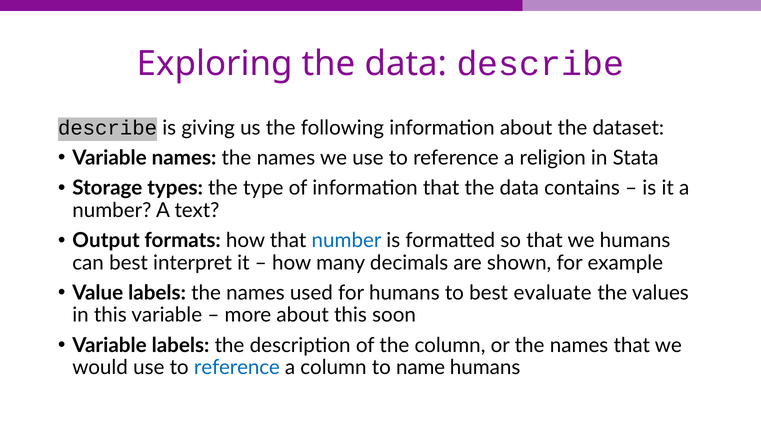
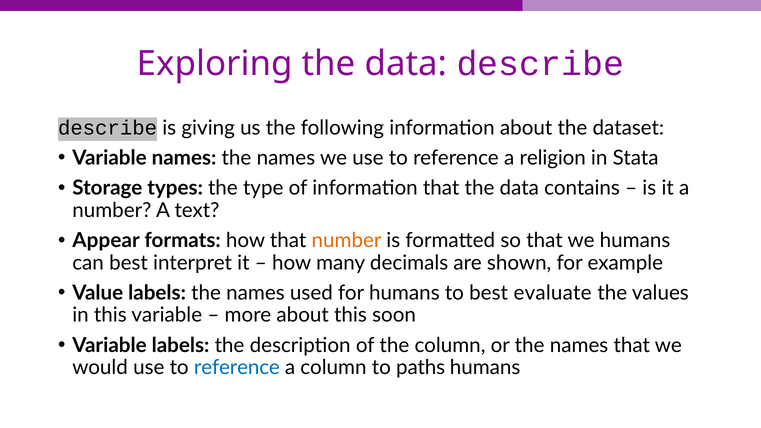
Output: Output -> Appear
number at (347, 241) colour: blue -> orange
name: name -> paths
